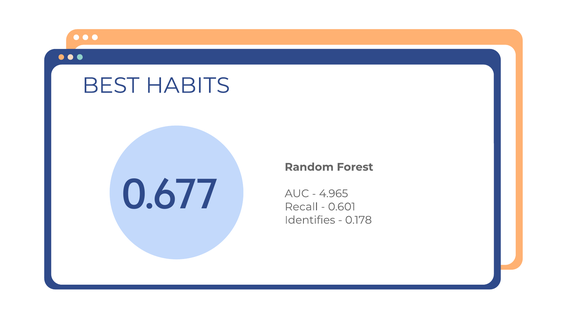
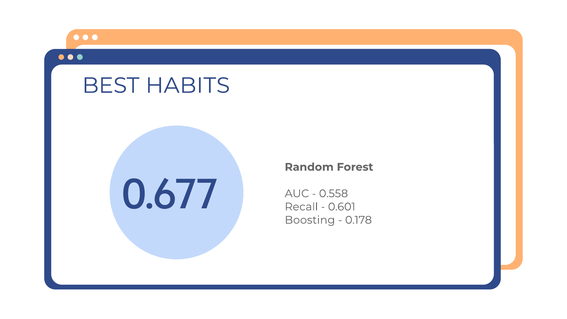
4.965: 4.965 -> 0.558
Identifies: Identifies -> Boosting
